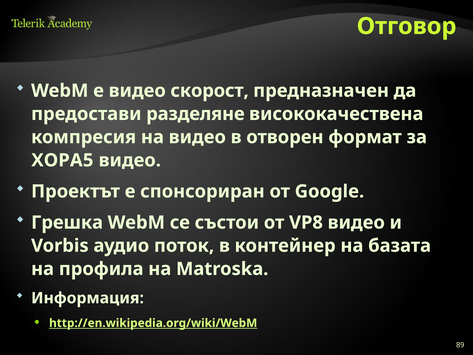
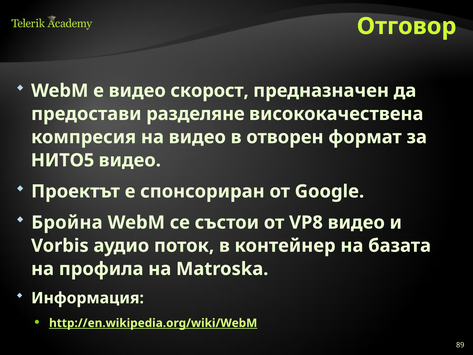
ХОРА5: ХОРА5 -> НИТО5
Грешка: Грешка -> Бройна
